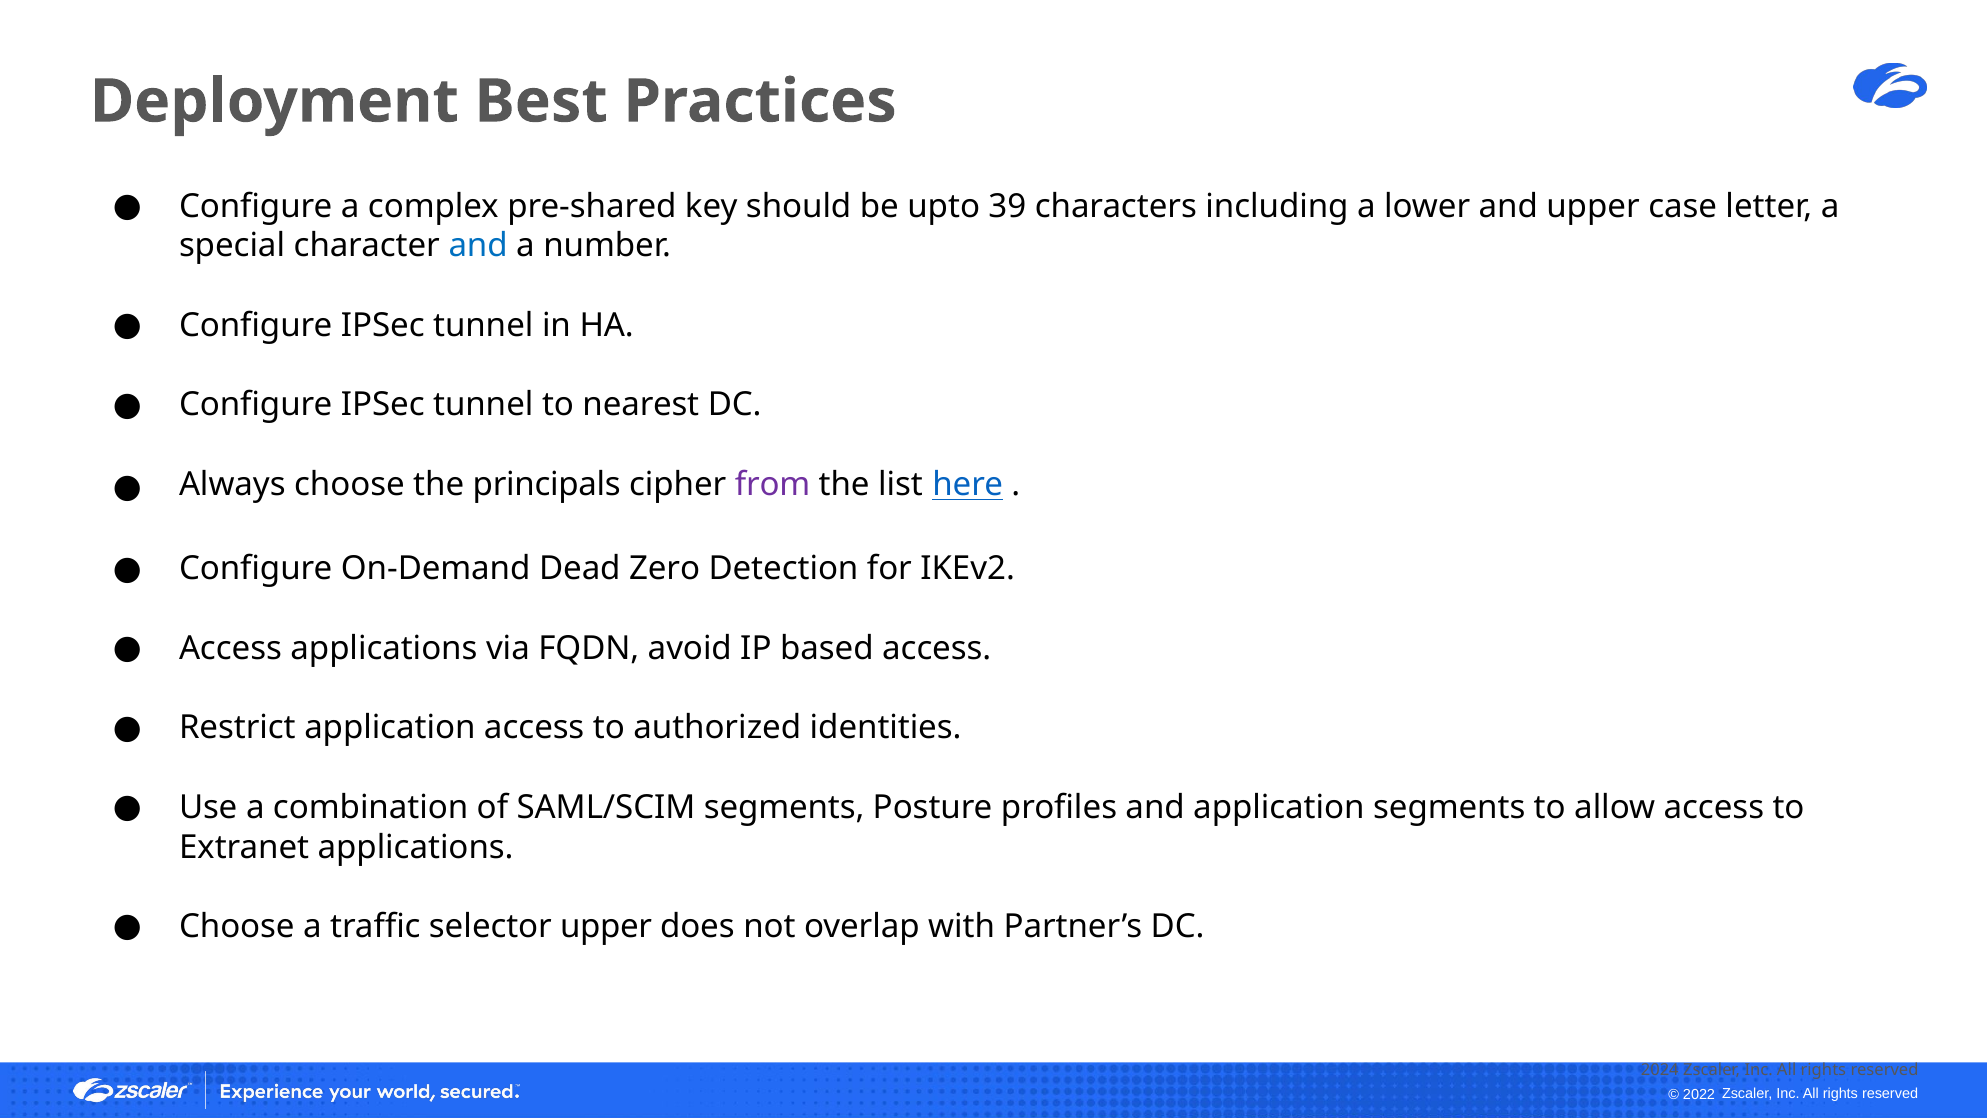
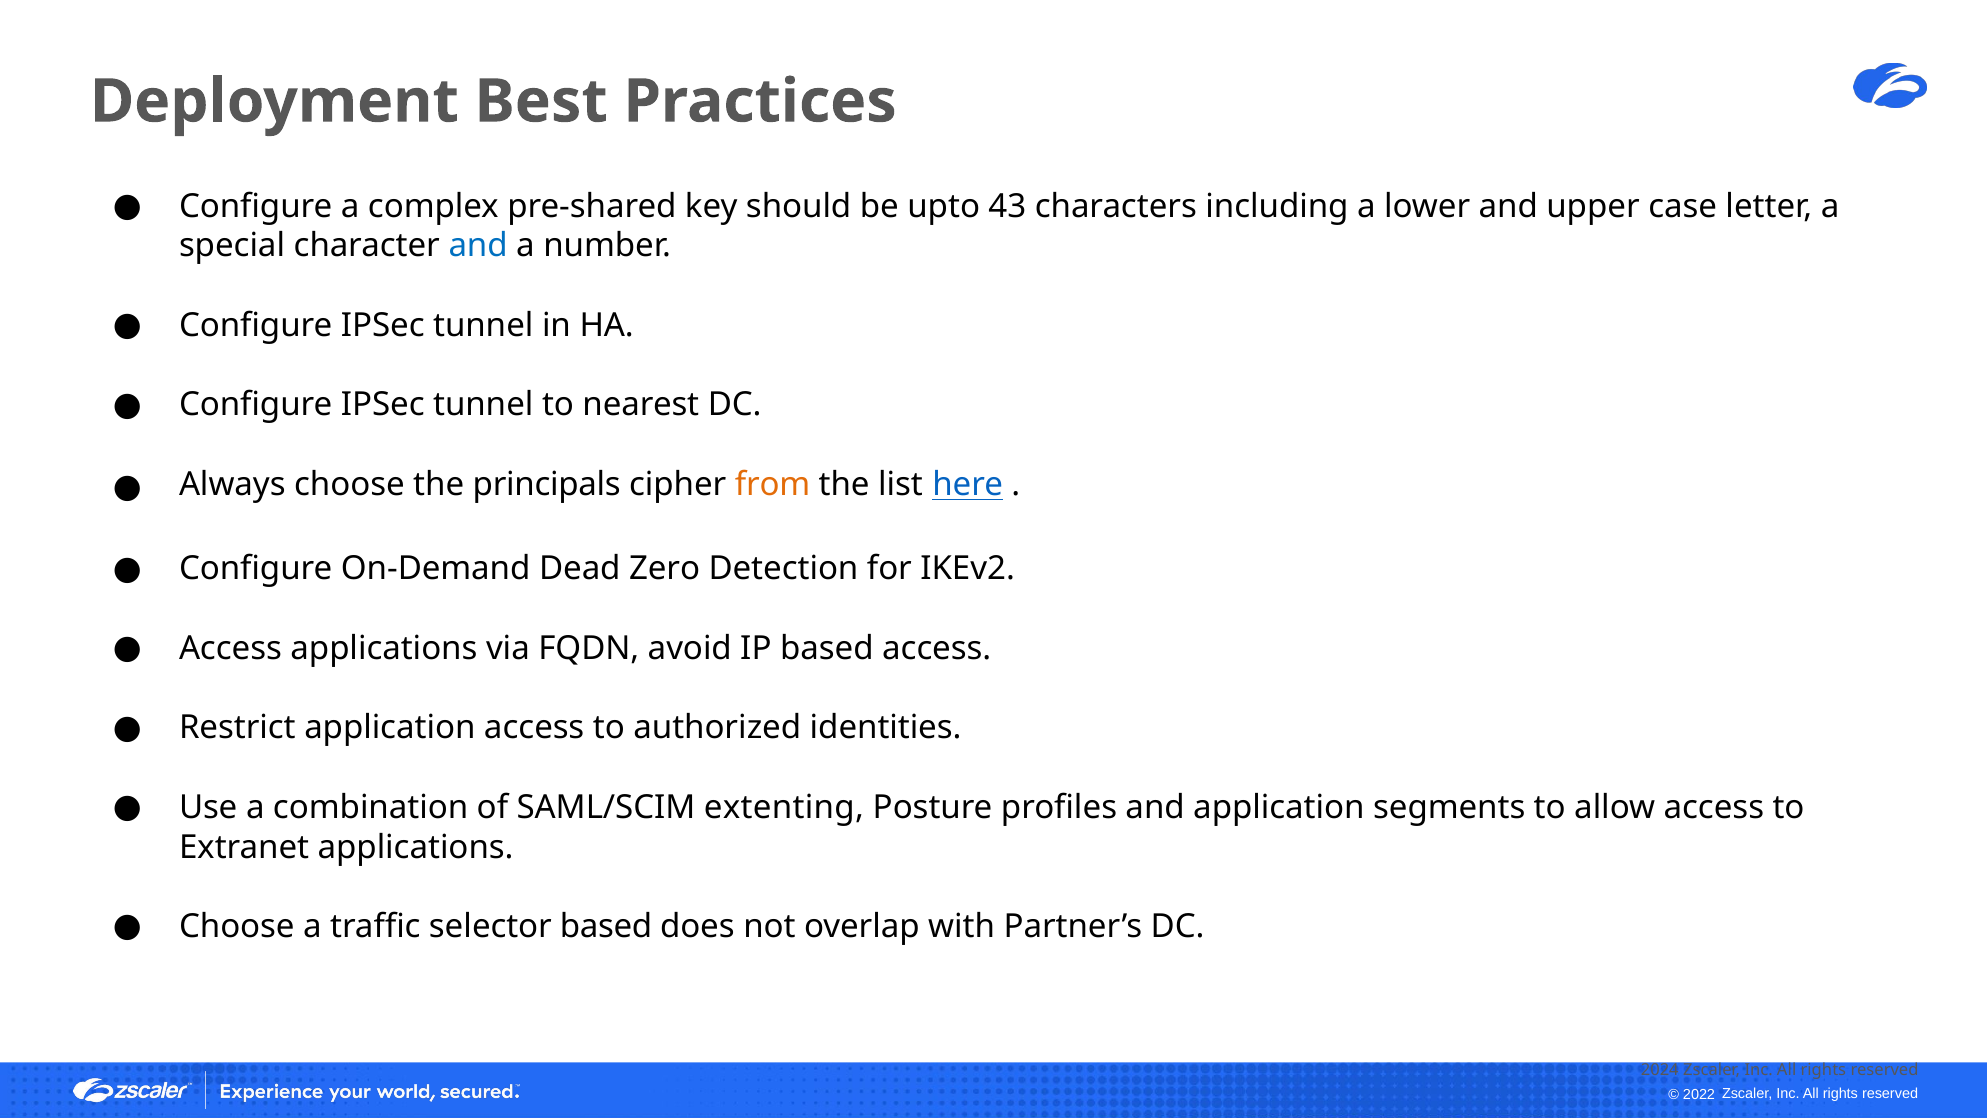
39: 39 -> 43
from colour: purple -> orange
SAML/SCIM segments: segments -> extenting
selector upper: upper -> based
